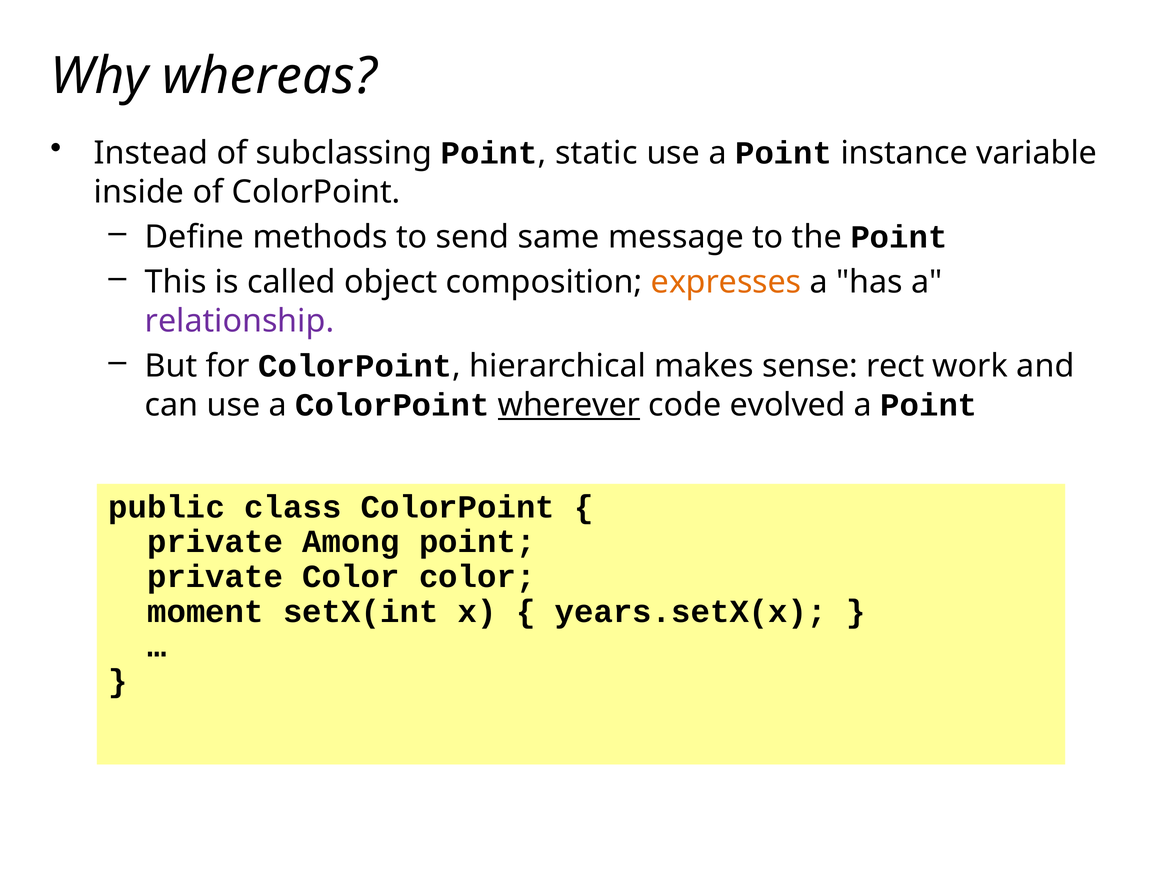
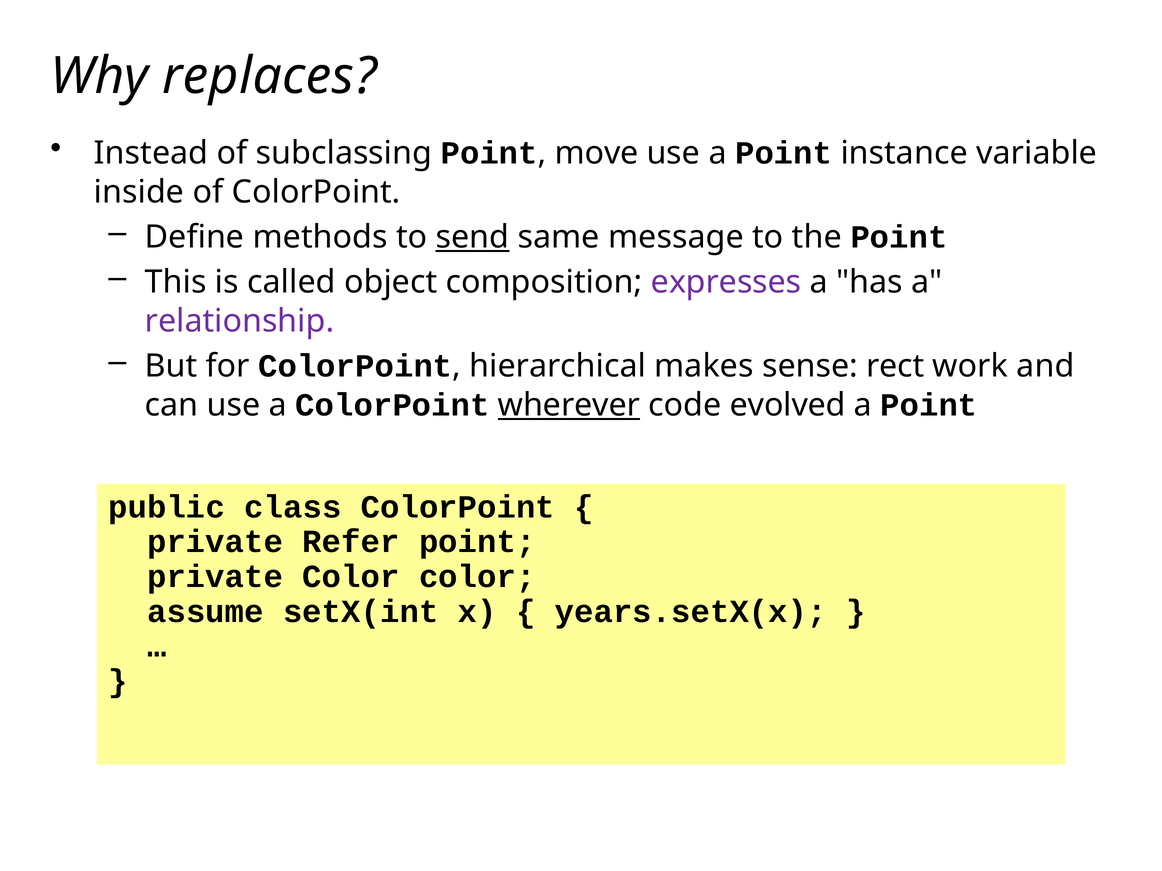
whereas: whereas -> replaces
static: static -> move
send underline: none -> present
expresses colour: orange -> purple
Among: Among -> Refer
moment: moment -> assume
